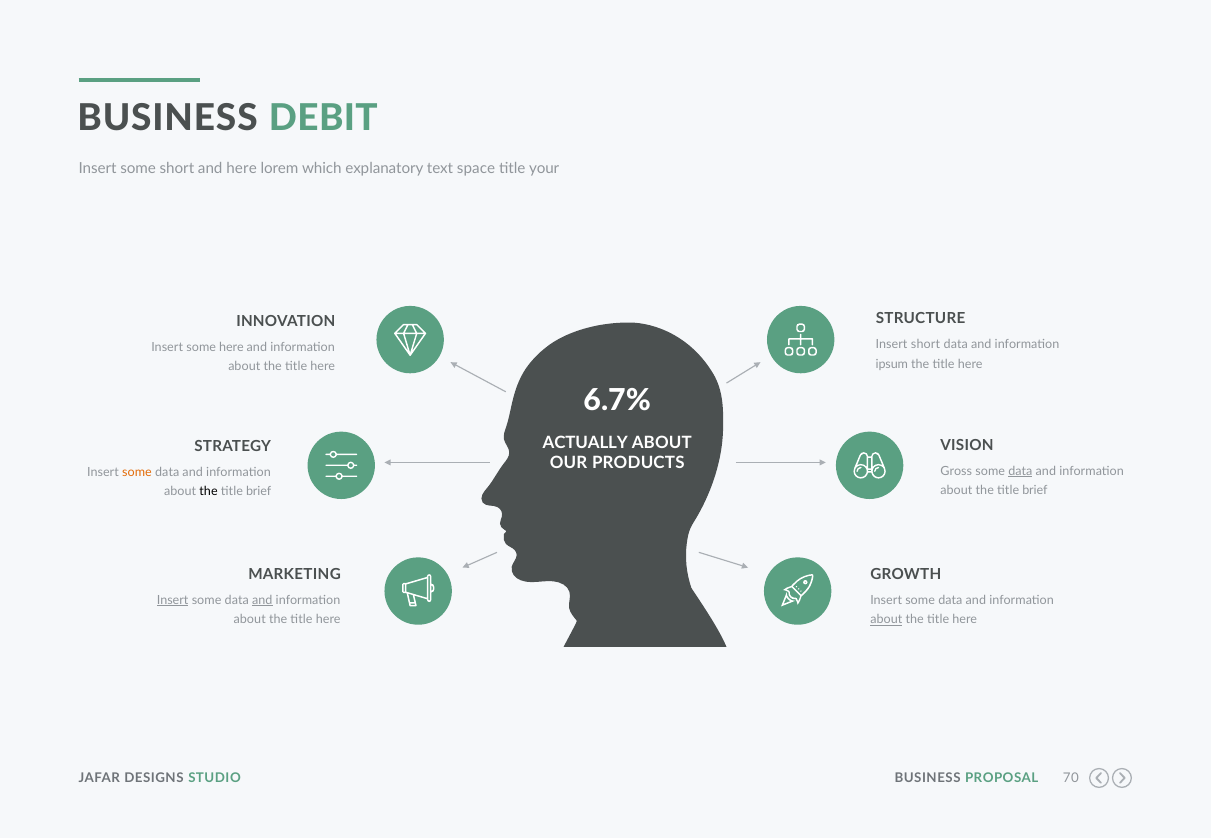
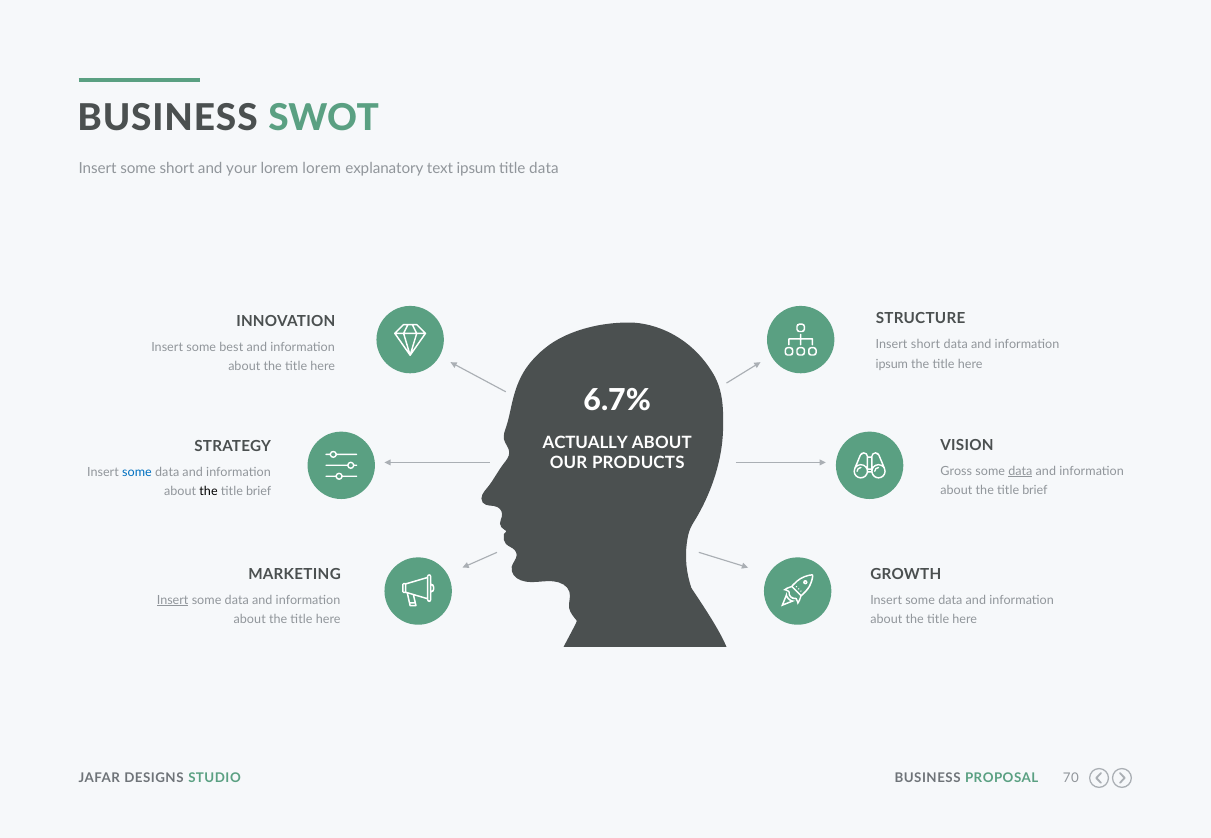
DEBIT: DEBIT -> SWOT
and here: here -> your
lorem which: which -> lorem
text space: space -> ipsum
title your: your -> data
some here: here -> best
some at (137, 472) colour: orange -> blue
and at (262, 600) underline: present -> none
about at (886, 620) underline: present -> none
